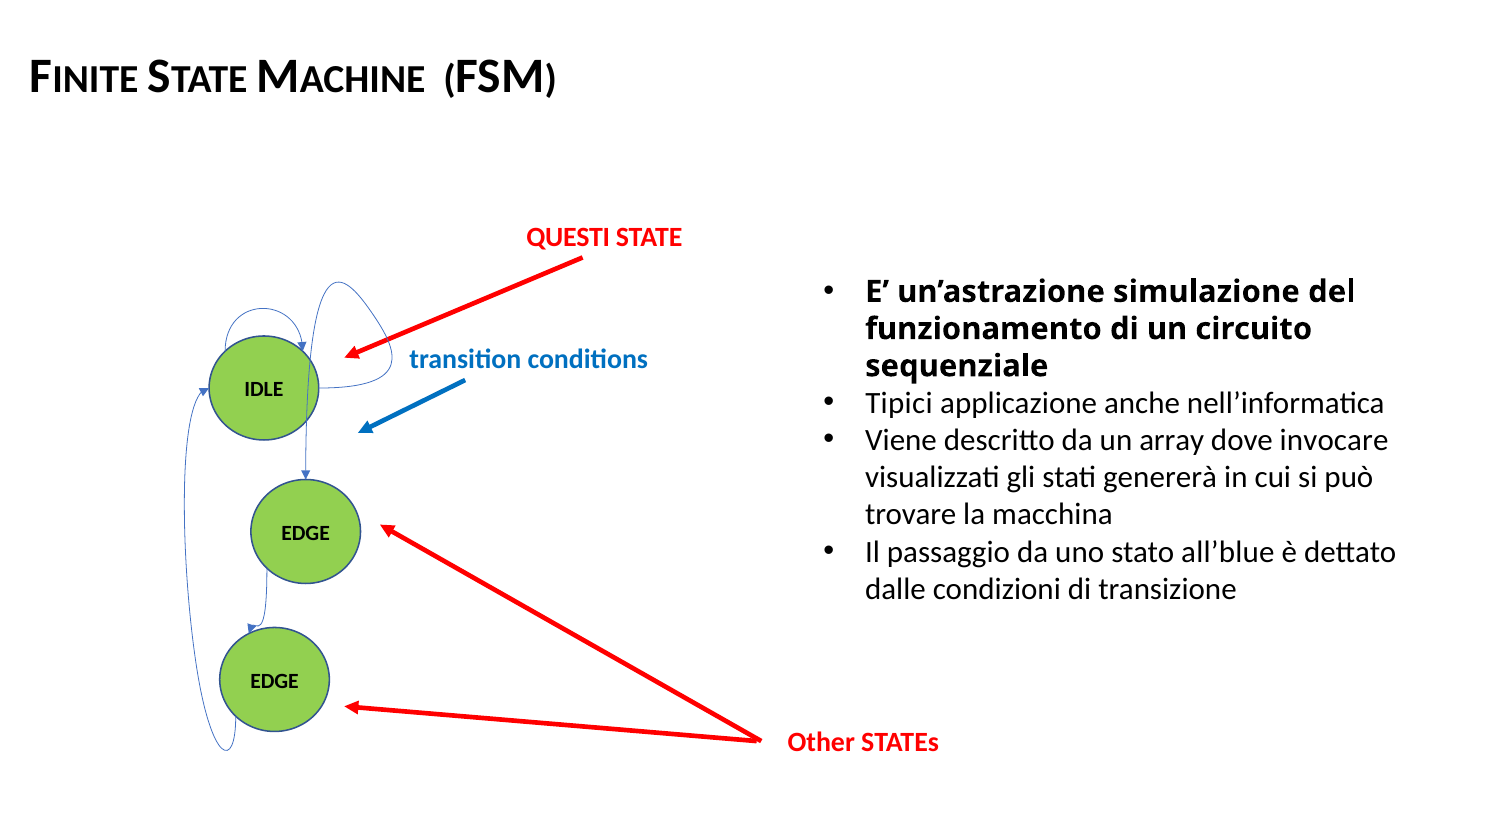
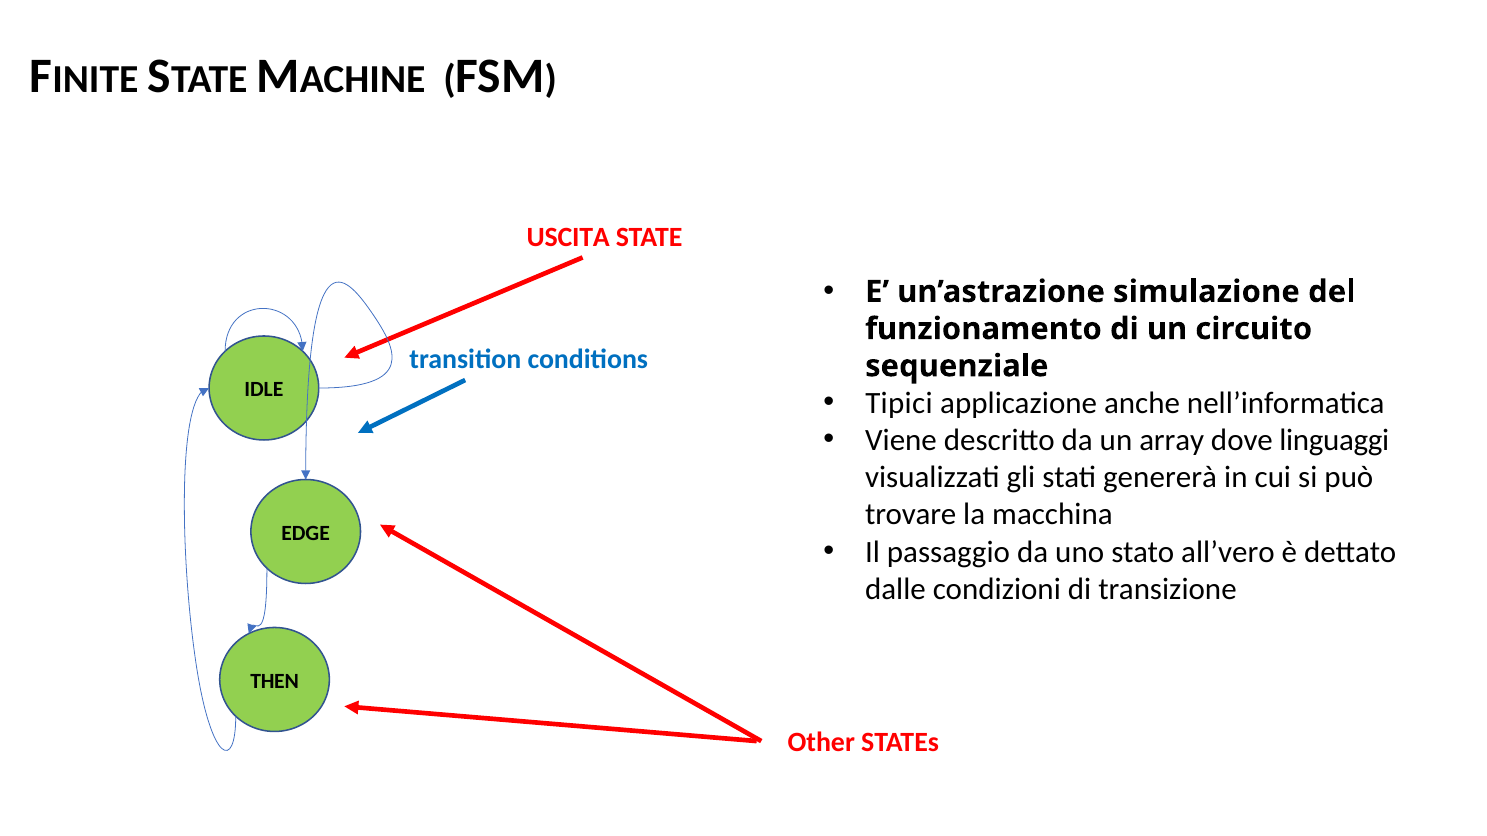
QUESTI: QUESTI -> USCITA
invocare: invocare -> linguaggi
all’blue: all’blue -> all’vero
EDGE at (274, 681): EDGE -> THEN
